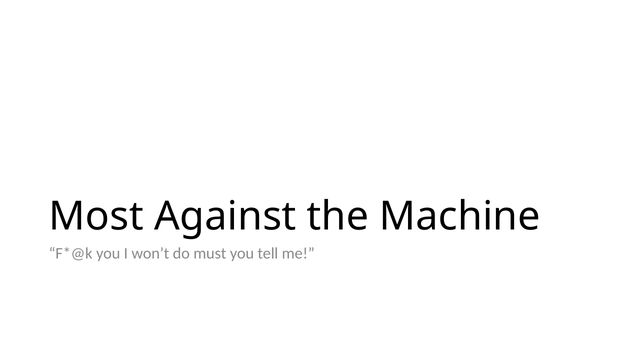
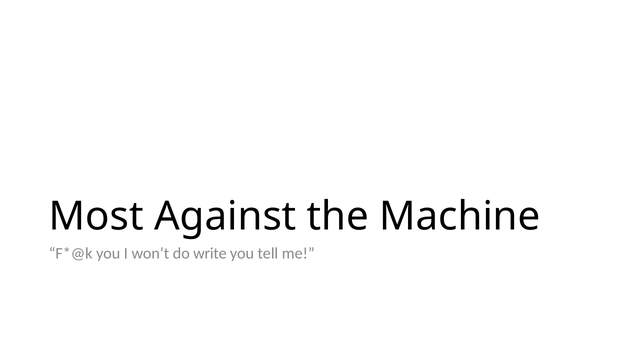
must: must -> write
